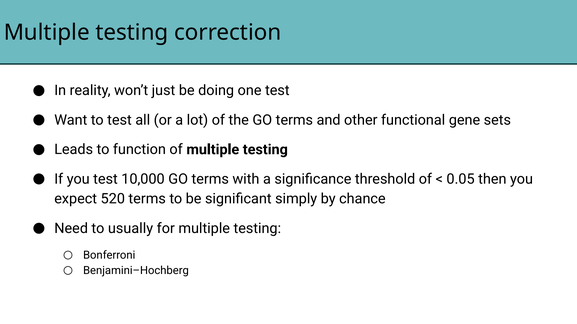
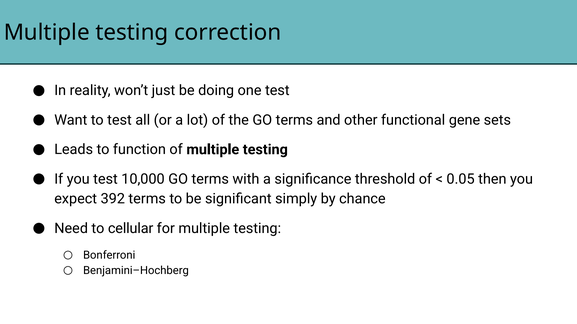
520: 520 -> 392
usually: usually -> cellular
